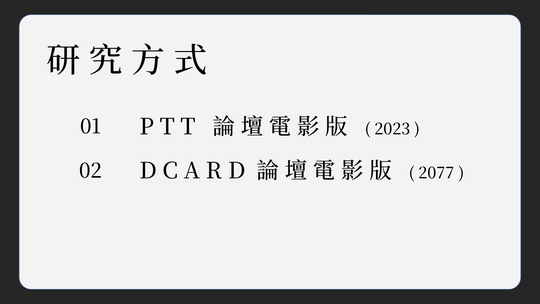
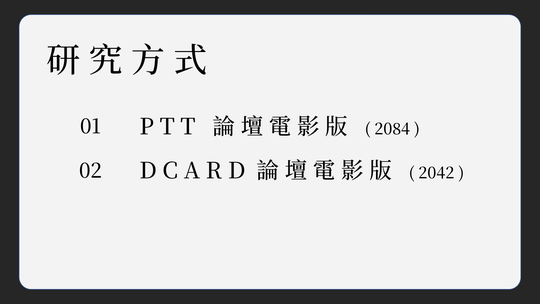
2023: 2023 -> 2084
2077: 2077 -> 2042
